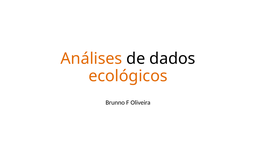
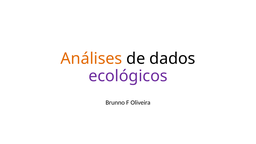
ecológicos colour: orange -> purple
